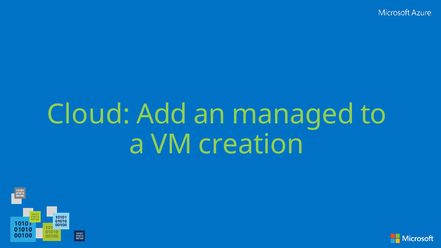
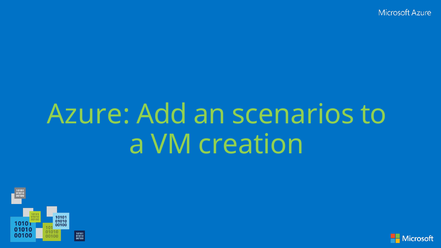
Cloud: Cloud -> Azure
managed: managed -> scenarios
